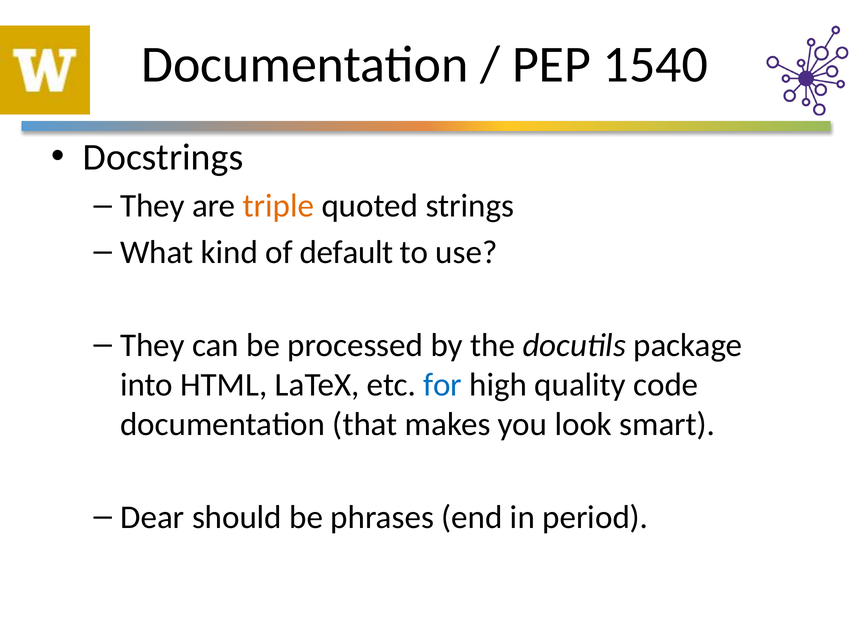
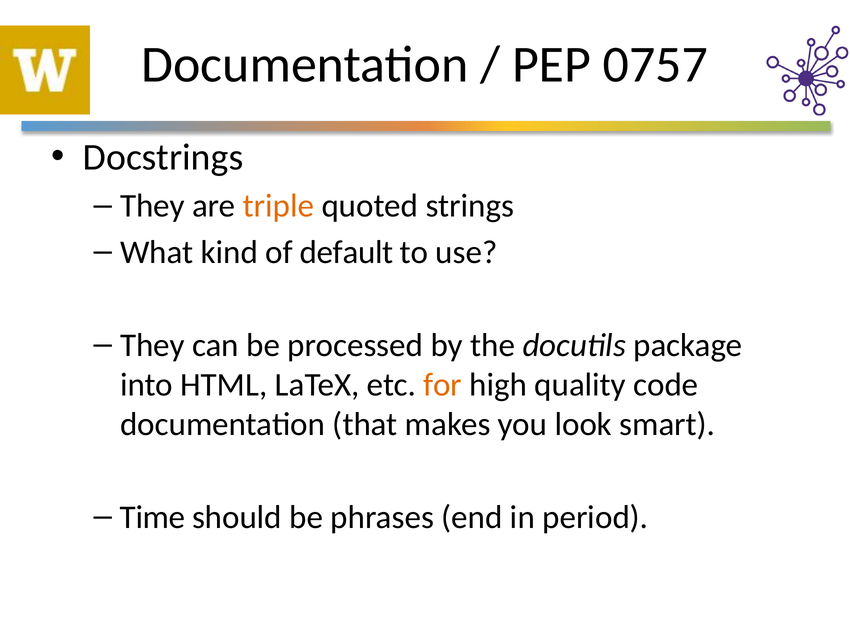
1540: 1540 -> 0757
for colour: blue -> orange
Dear: Dear -> Time
